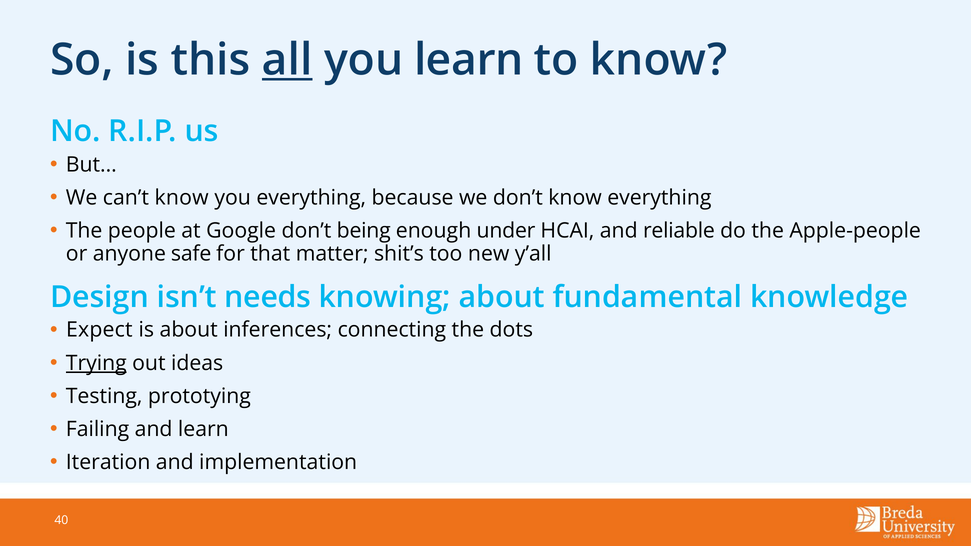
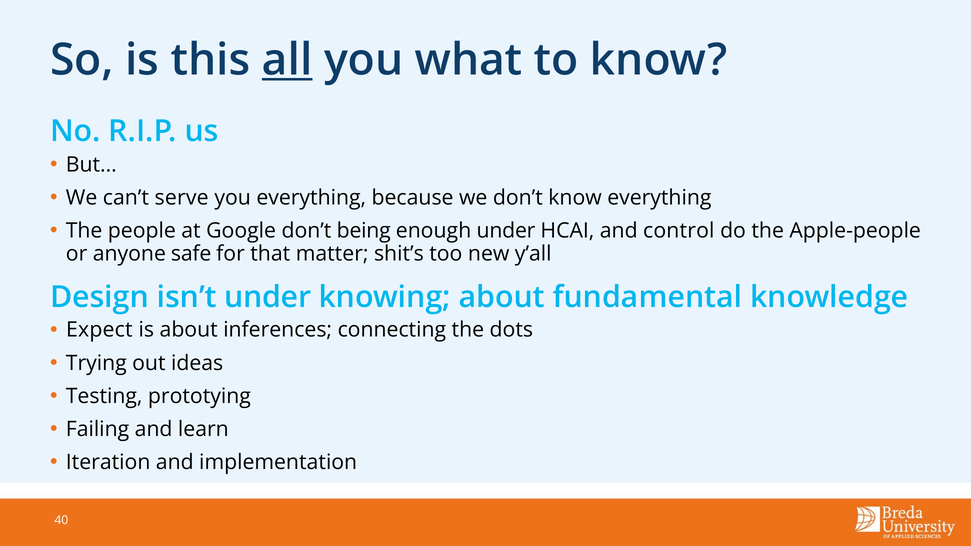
you learn: learn -> what
can’t know: know -> serve
reliable: reliable -> control
isn’t needs: needs -> under
Trying underline: present -> none
